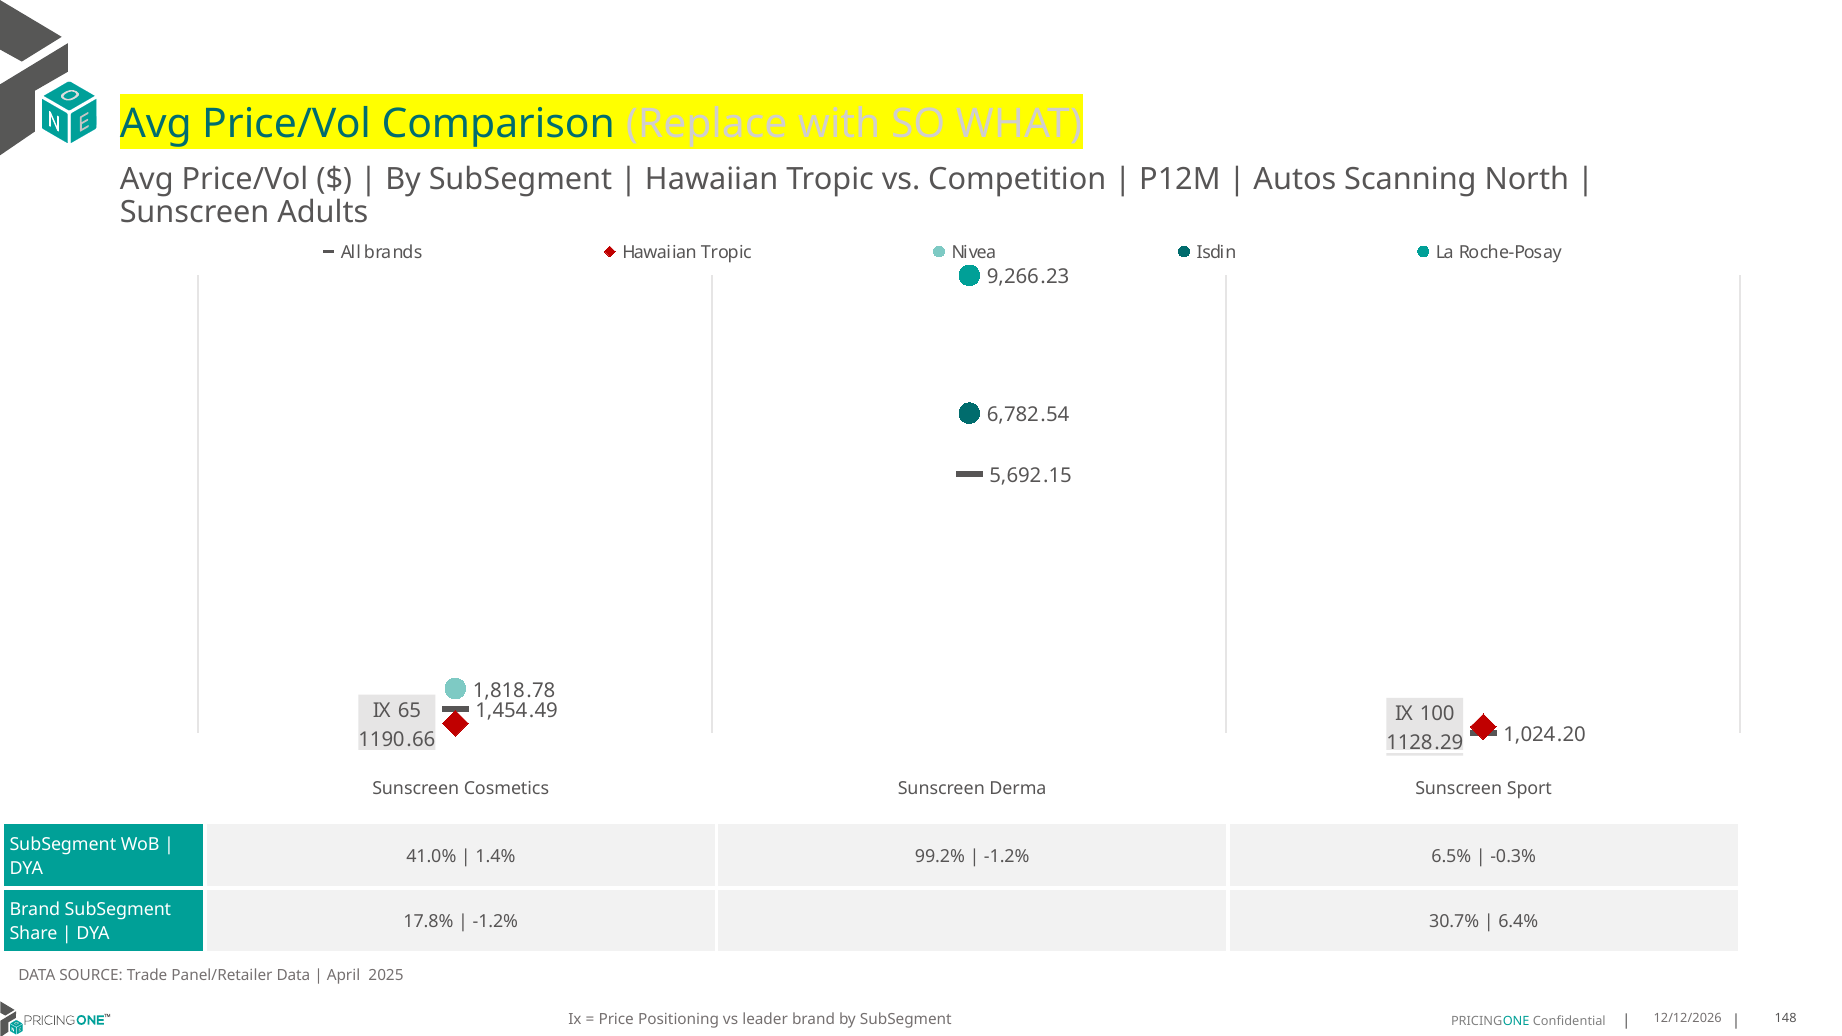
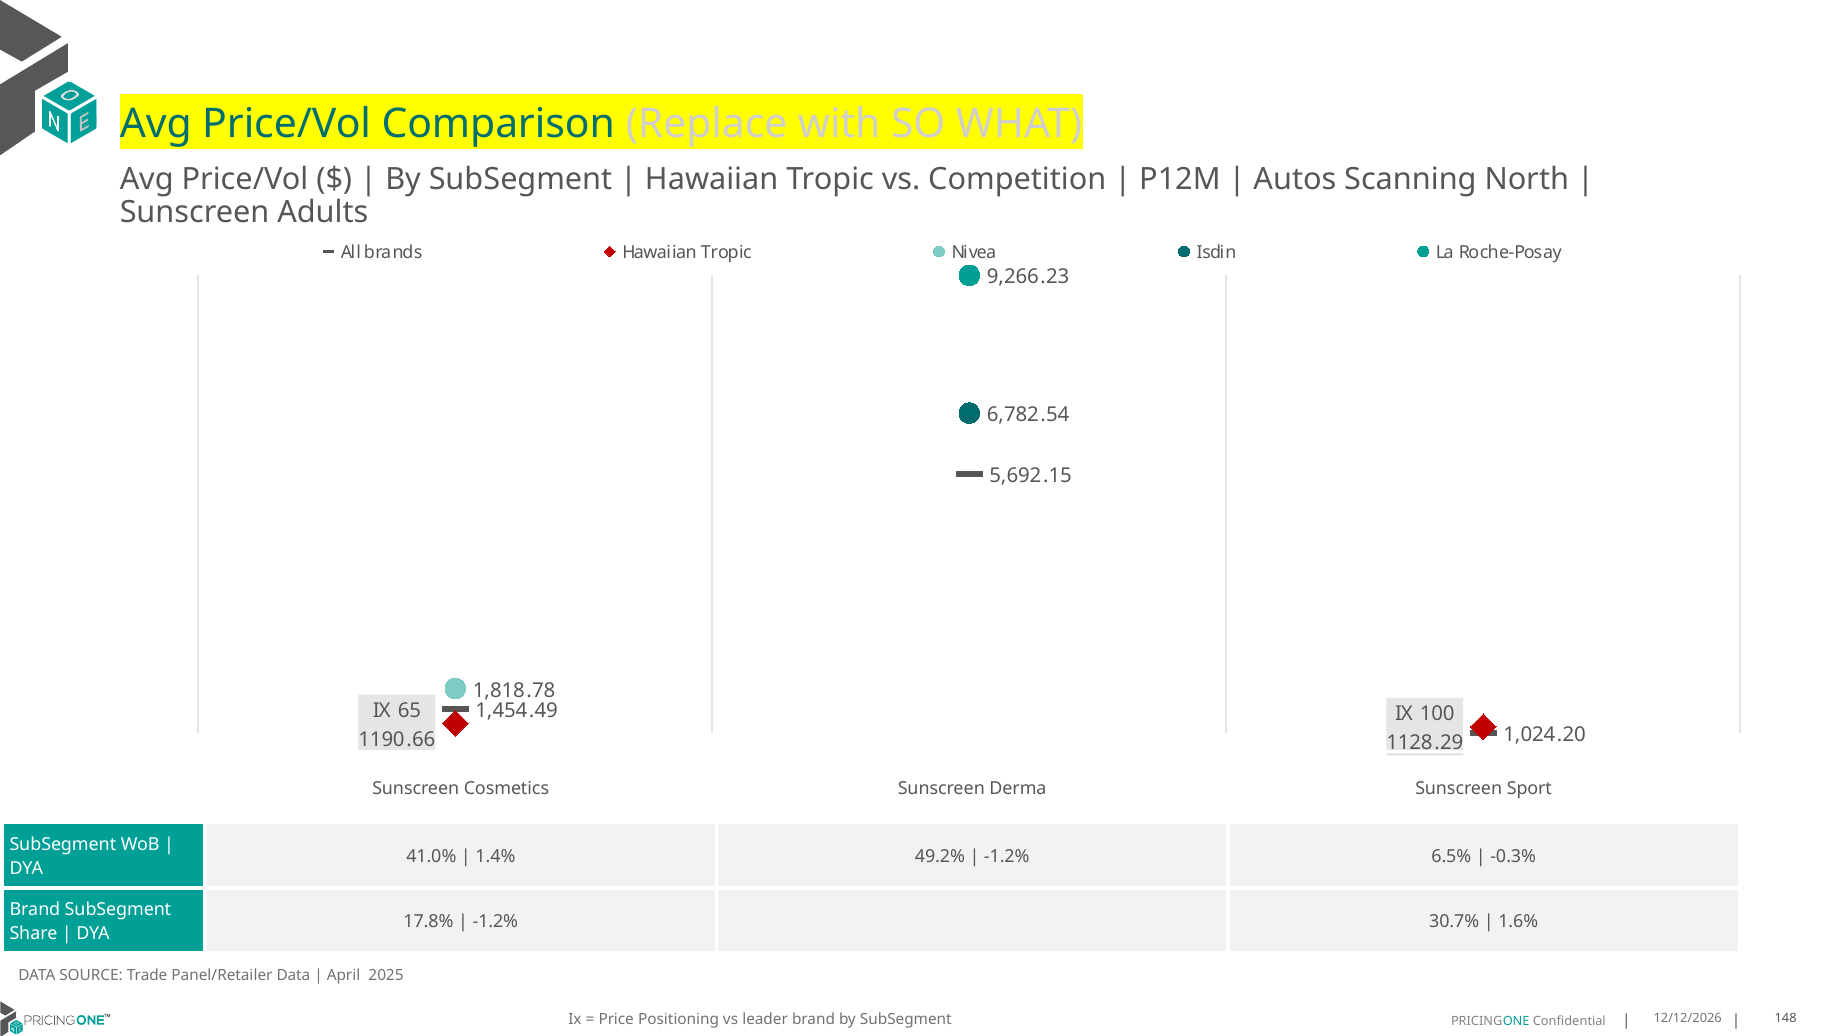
99.2%: 99.2% -> 49.2%
6.4%: 6.4% -> 1.6%
